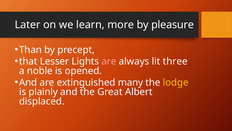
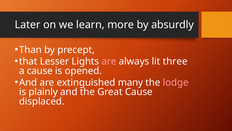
pleasure: pleasure -> absurdly
a noble: noble -> cause
lodge colour: yellow -> pink
Great Albert: Albert -> Cause
